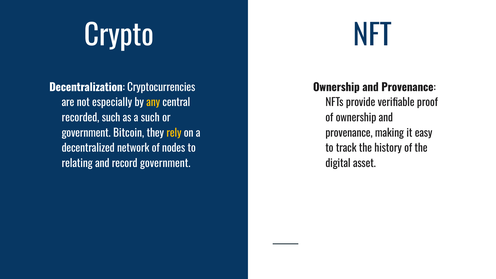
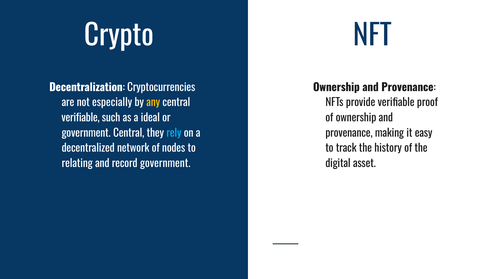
recorded at (80, 118): recorded -> verifiable
a such: such -> ideal
government Bitcoin: Bitcoin -> Central
rely at (174, 133) colour: yellow -> light blue
